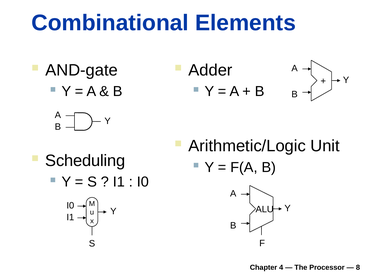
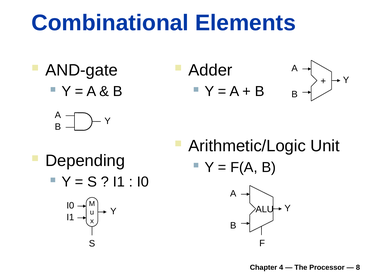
Scheduling: Scheduling -> Depending
